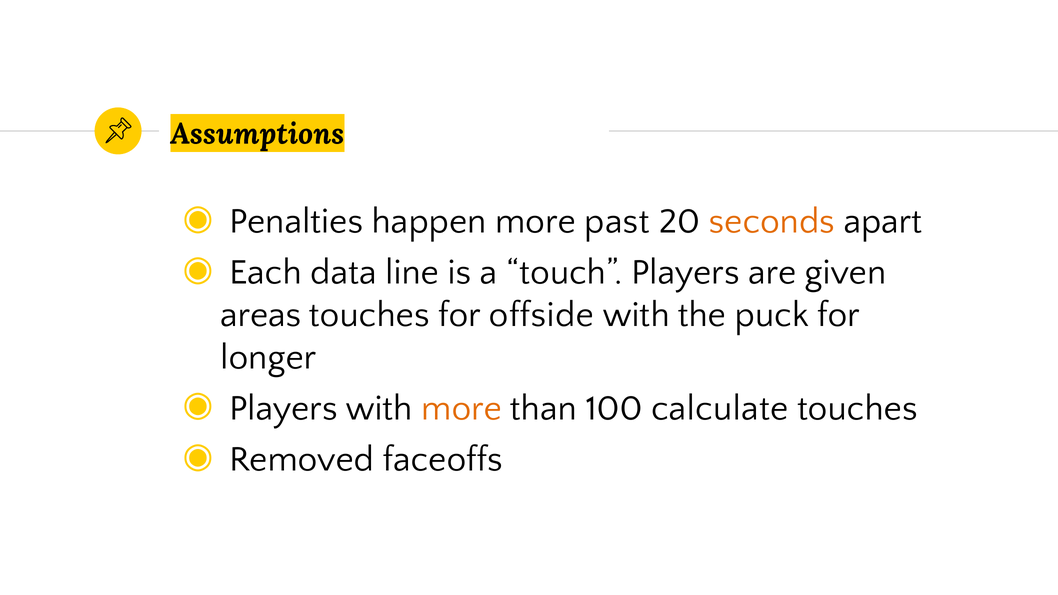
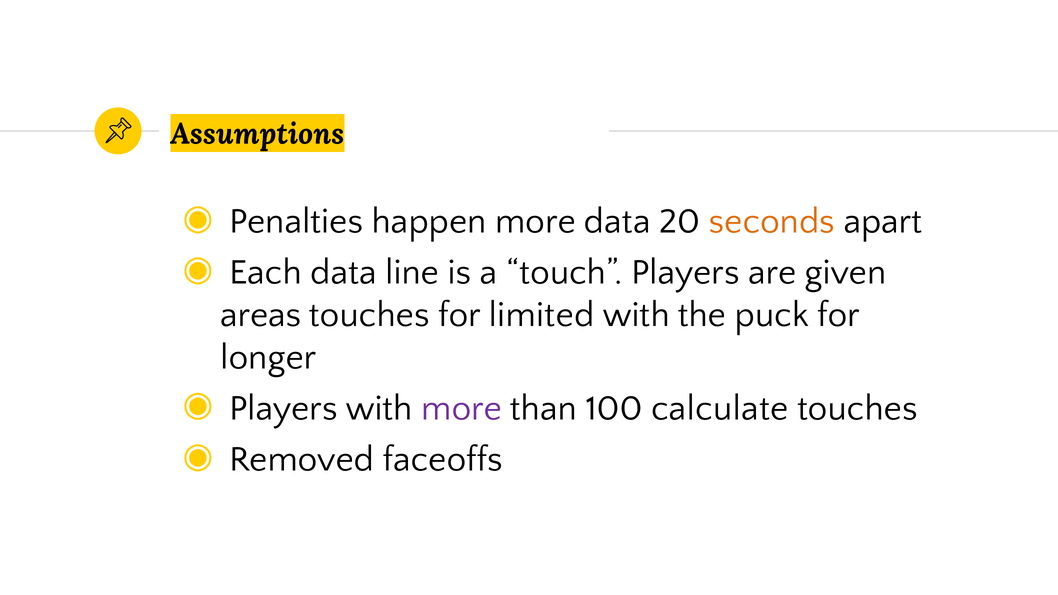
more past: past -> data
offside: offside -> limited
more at (462, 408) colour: orange -> purple
